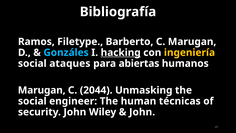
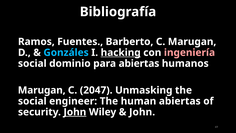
Filetype: Filetype -> Fuentes
ingeniería colour: yellow -> pink
ataques: ataques -> dominio
2044: 2044 -> 2047
human técnicas: técnicas -> abiertas
John at (75, 112) underline: none -> present
